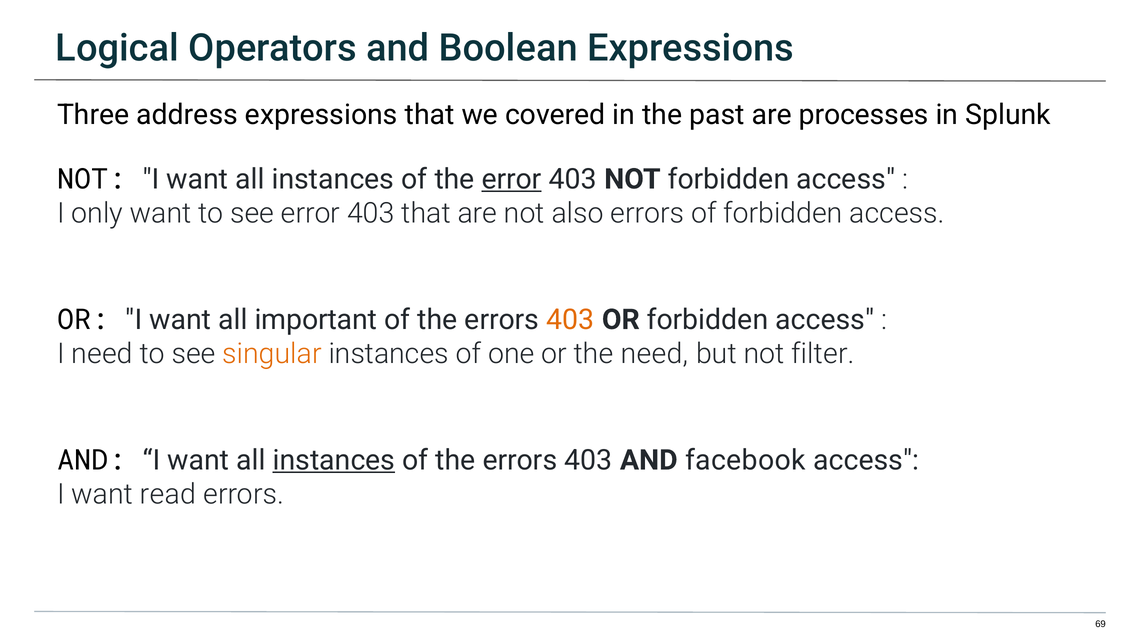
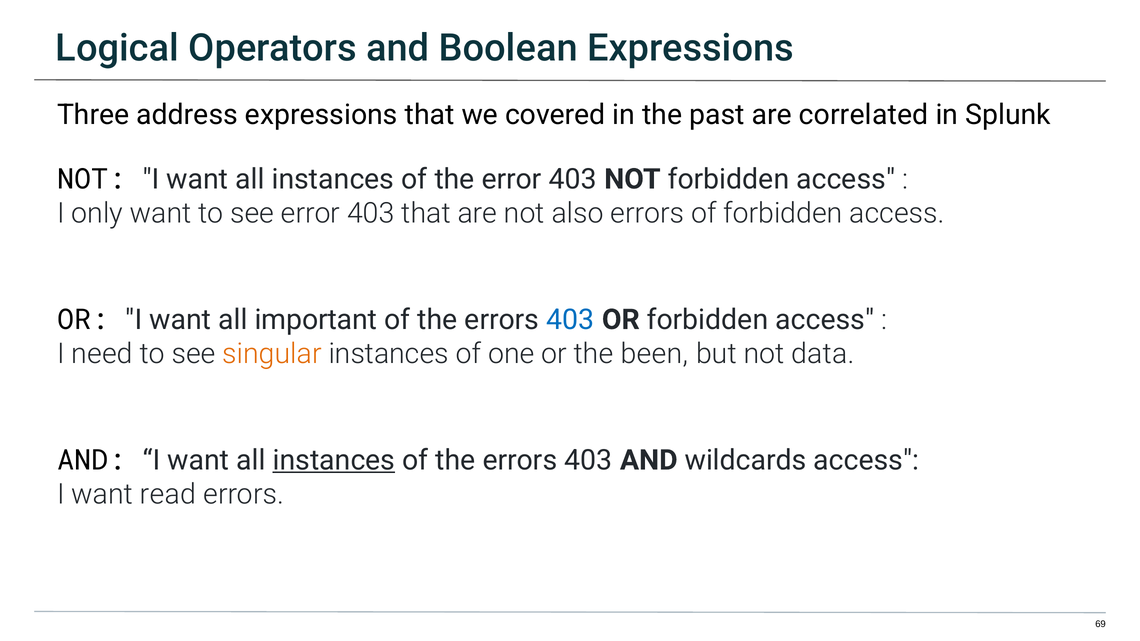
processes: processes -> correlated
error at (512, 179) underline: present -> none
403 at (570, 320) colour: orange -> blue
the need: need -> been
filter: filter -> data
facebook: facebook -> wildcards
